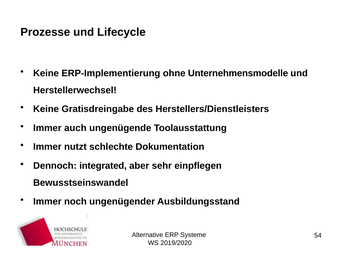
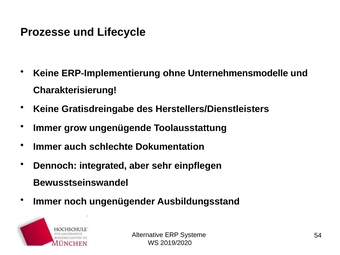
Herstellerwechsel: Herstellerwechsel -> Charakterisierung
auch: auch -> grow
nutzt: nutzt -> auch
